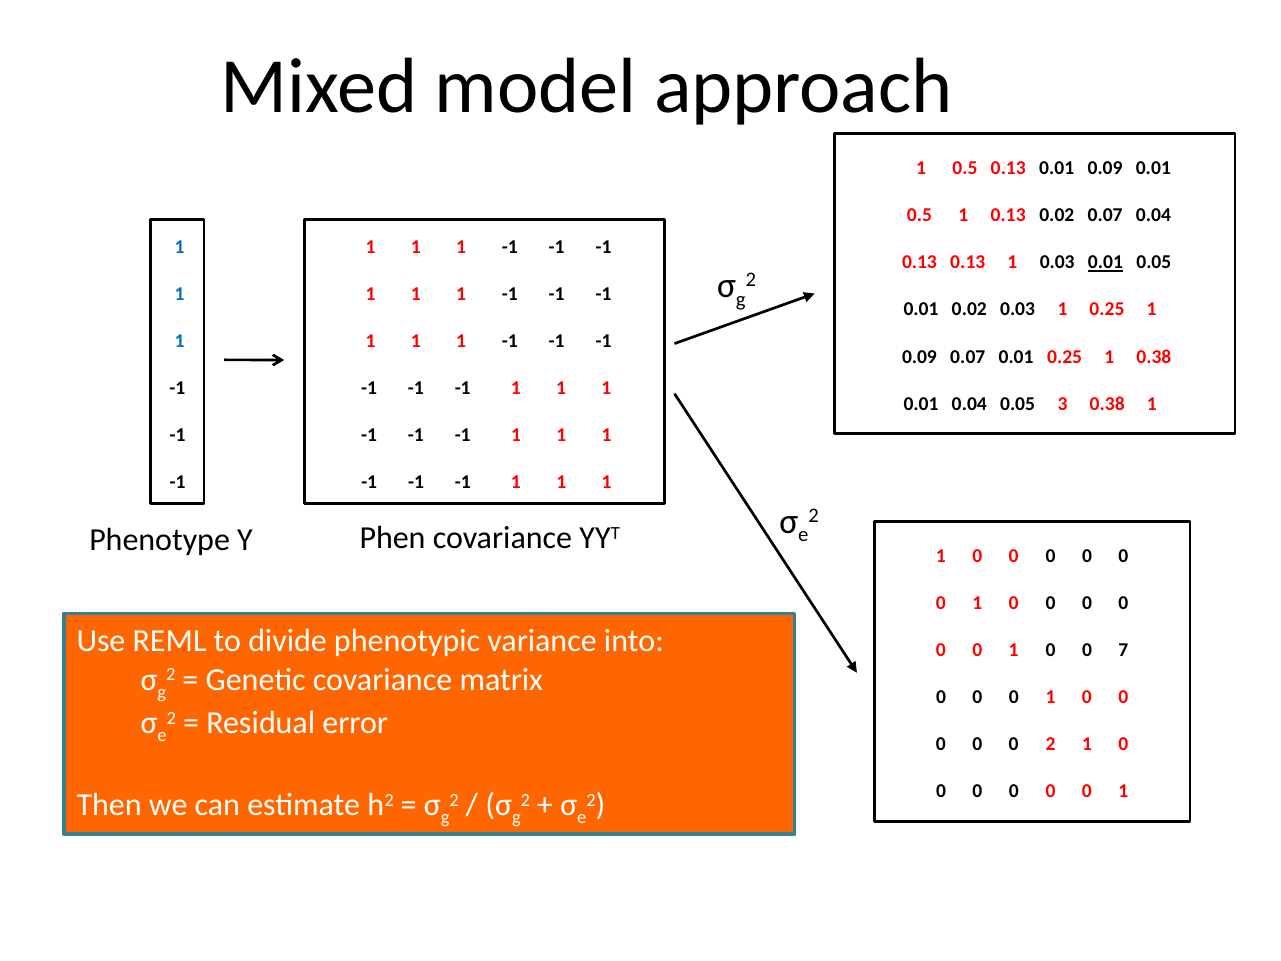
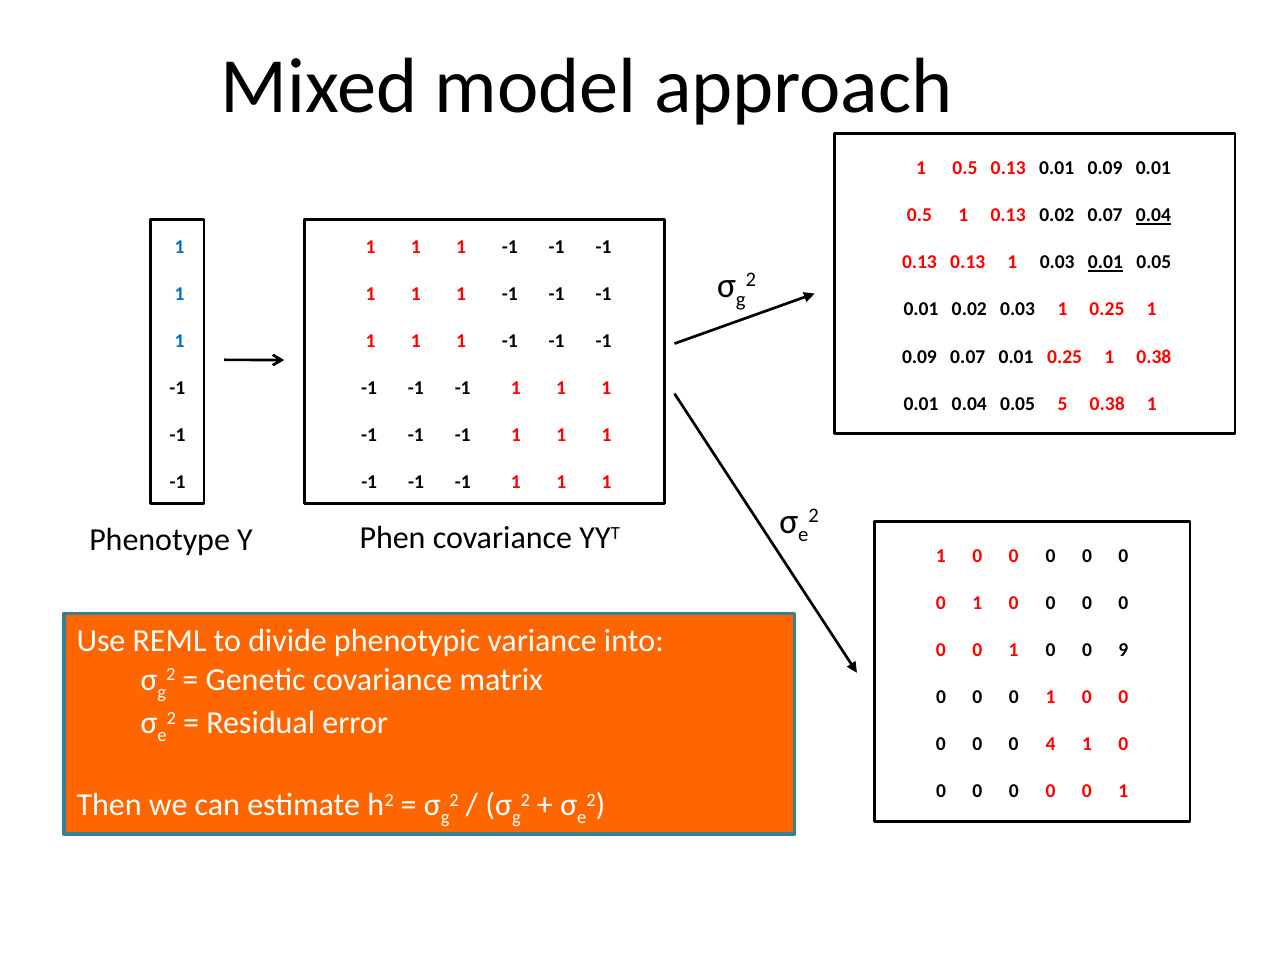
0.04 at (1153, 215) underline: none -> present
3: 3 -> 5
7: 7 -> 9
0 2: 2 -> 4
